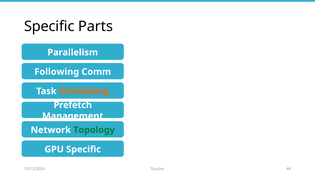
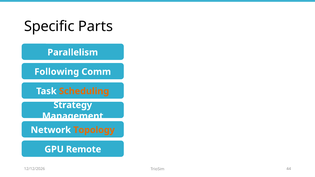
Prefetch: Prefetch -> Strategy
Topology colour: green -> orange
GPU Specific: Specific -> Remote
